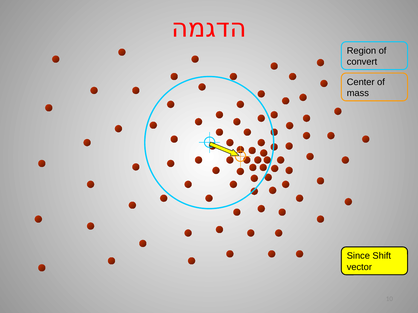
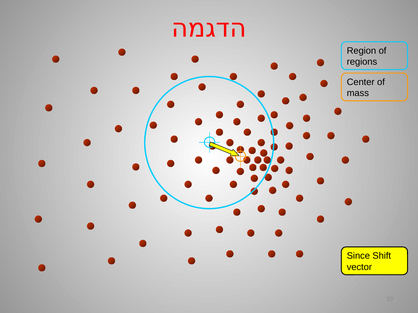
convert: convert -> regions
